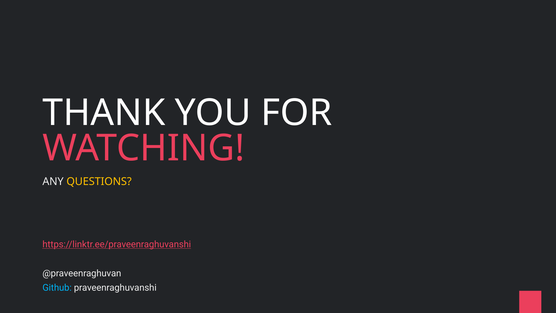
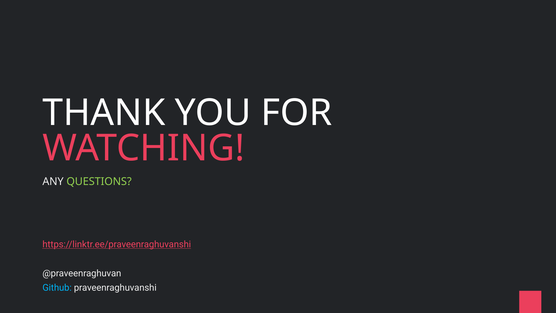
QUESTIONS colour: yellow -> light green
